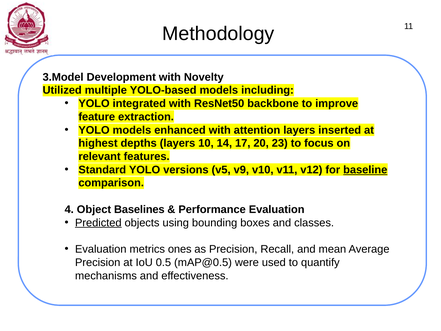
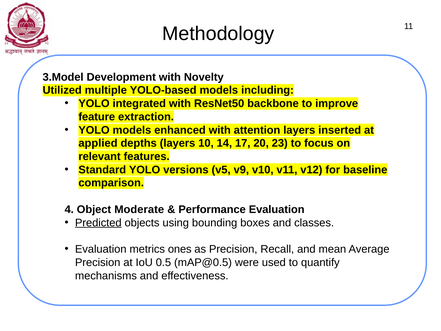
highest: highest -> applied
baseline underline: present -> none
Baselines: Baselines -> Moderate
